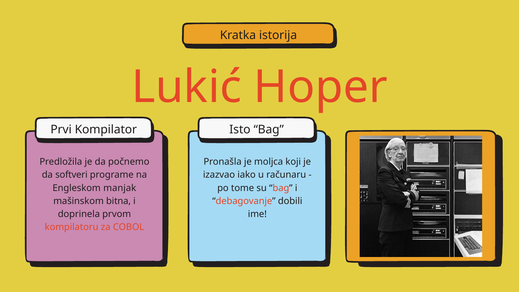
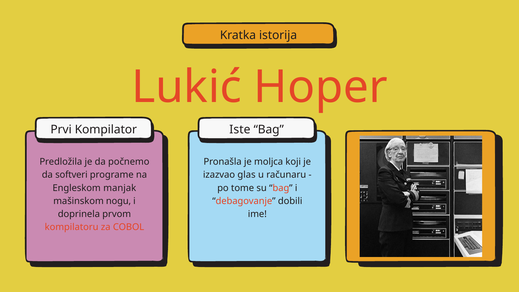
Isto: Isto -> Iste
iako: iako -> glas
bitna: bitna -> nogu
